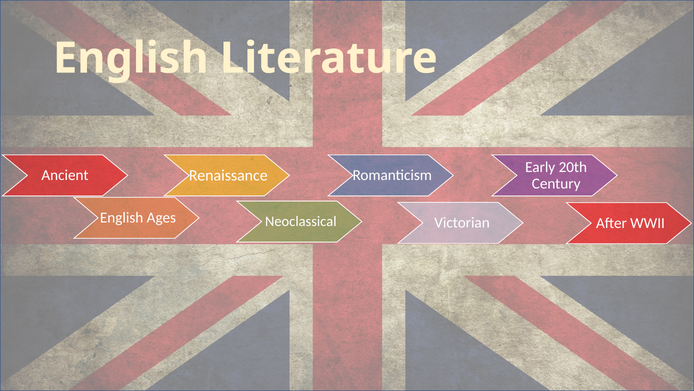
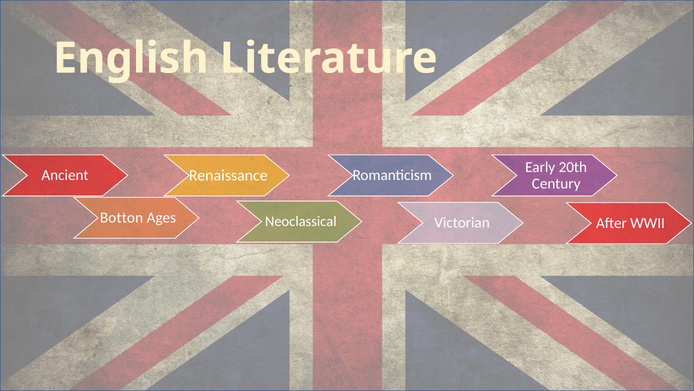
English at (122, 217): English -> Botton
